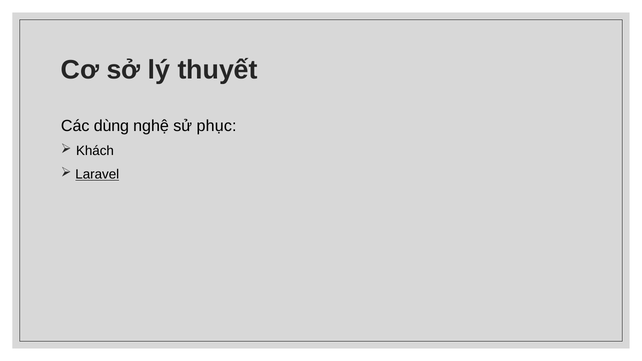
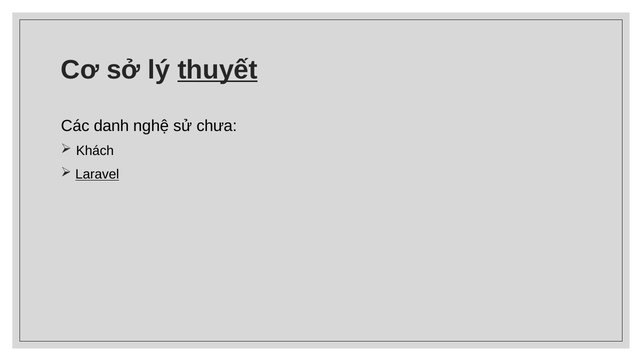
thuyết underline: none -> present
dùng: dùng -> danh
phục: phục -> chưa
